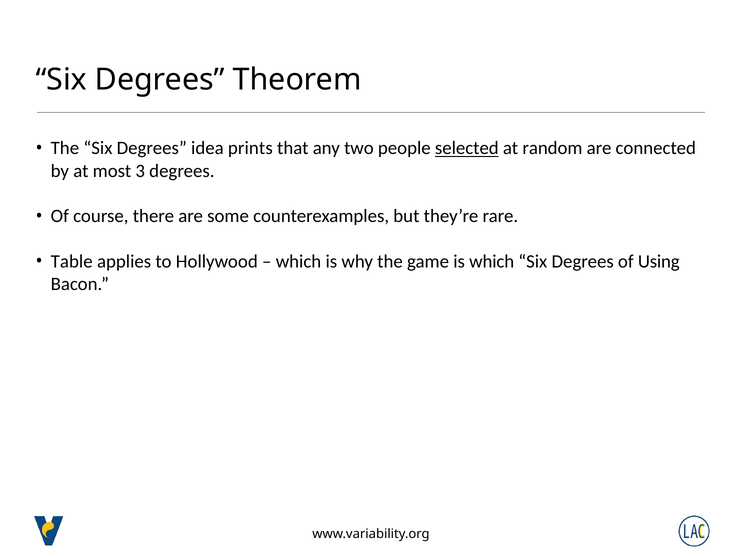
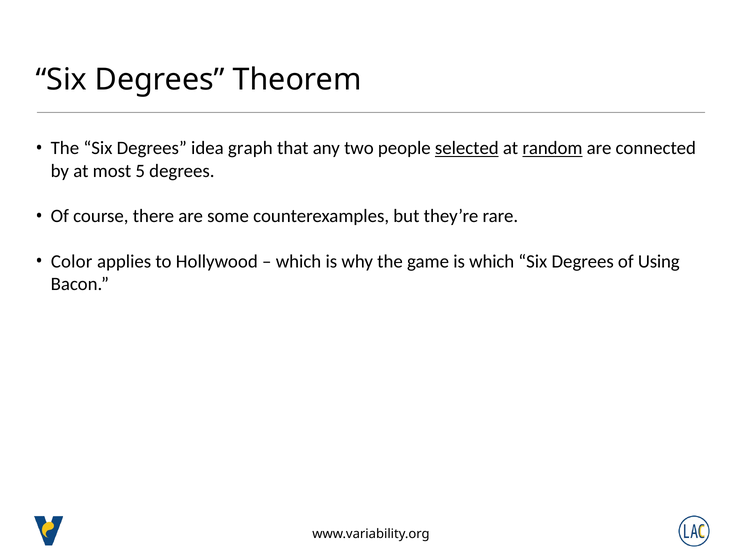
prints: prints -> graph
random underline: none -> present
3: 3 -> 5
Table: Table -> Color
